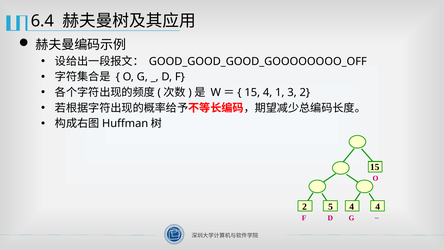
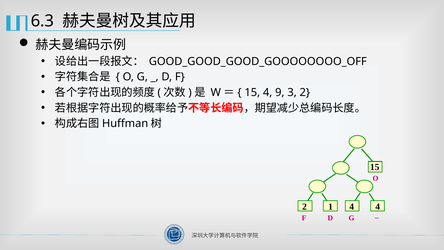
6.4: 6.4 -> 6.3
1: 1 -> 9
5: 5 -> 1
